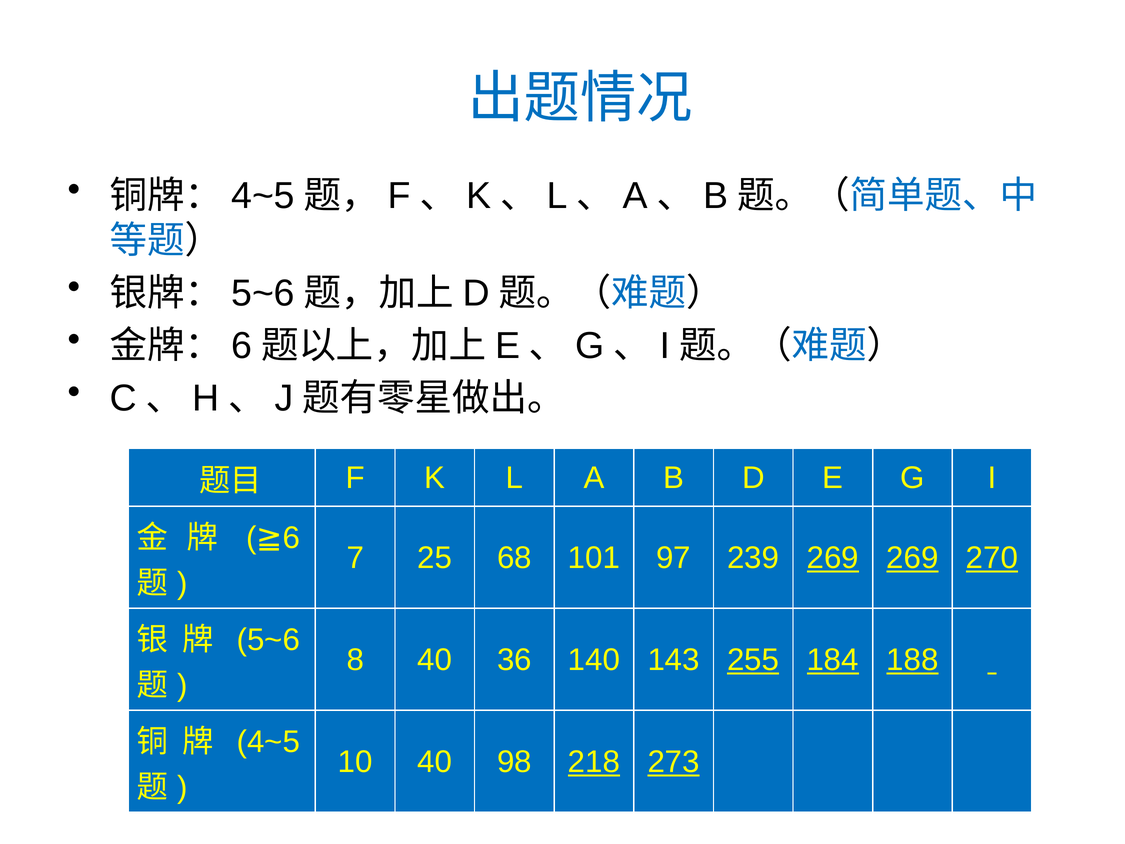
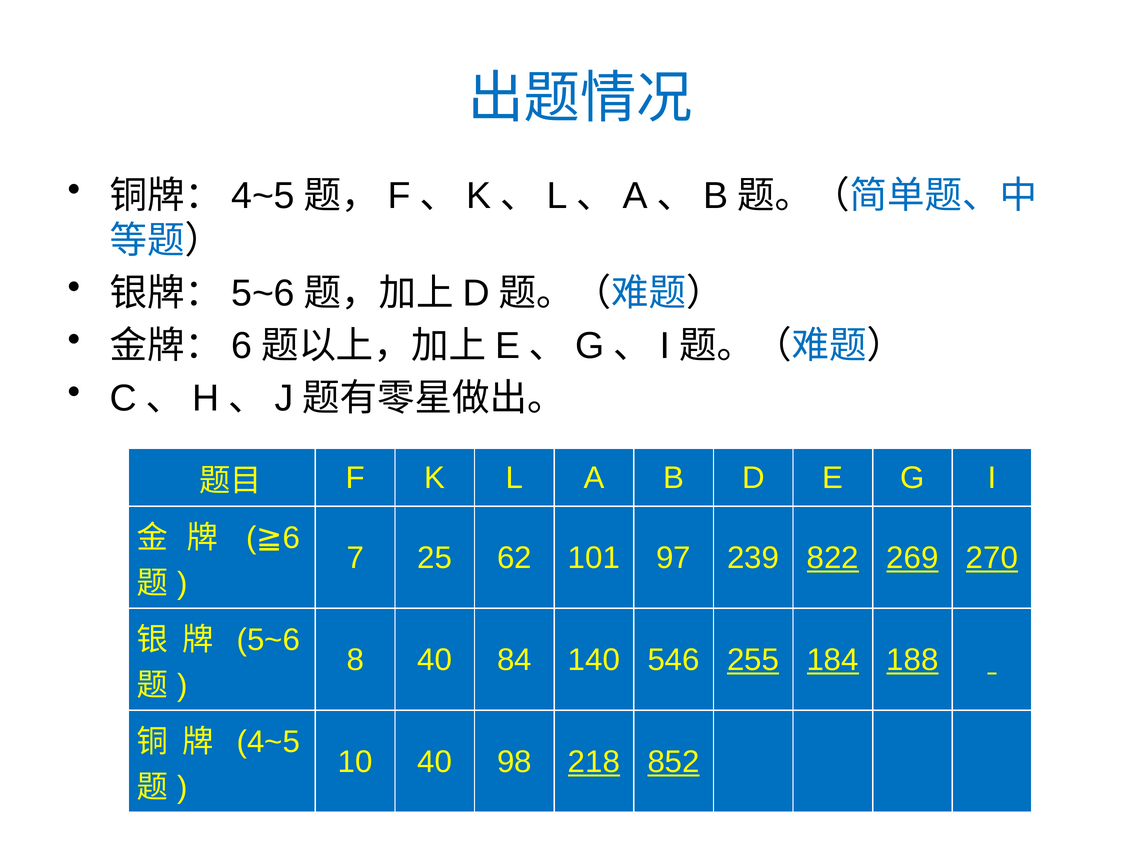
68: 68 -> 62
239 269: 269 -> 822
36: 36 -> 84
143: 143 -> 546
273: 273 -> 852
